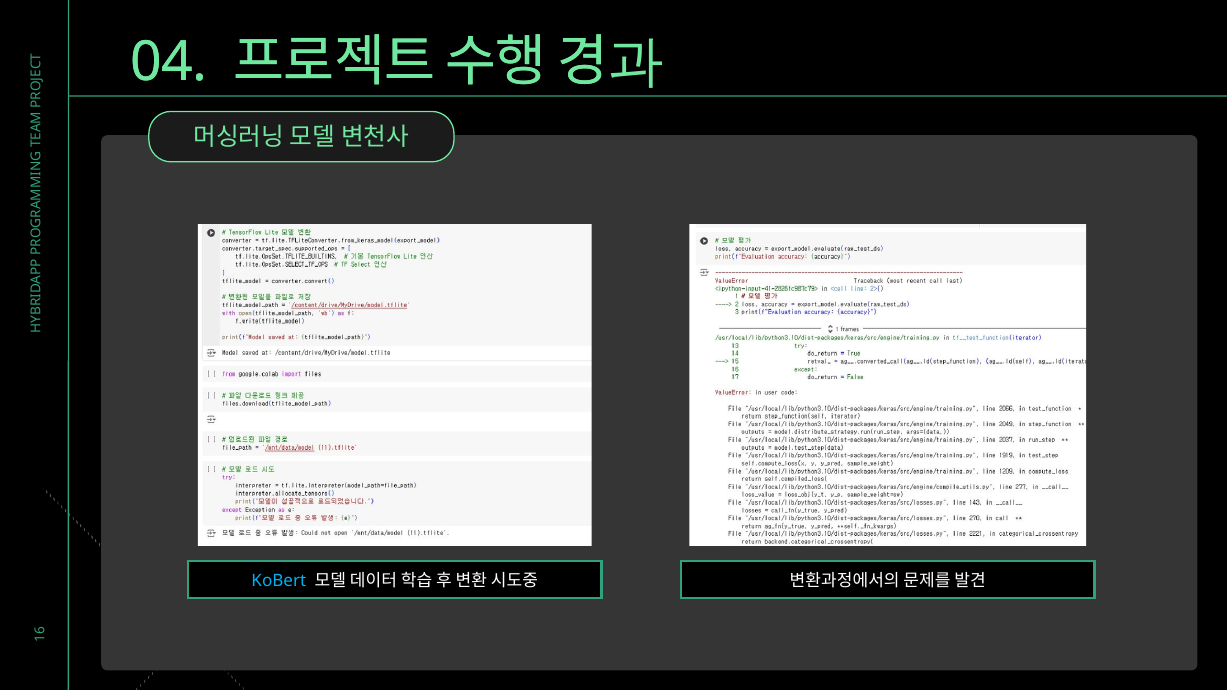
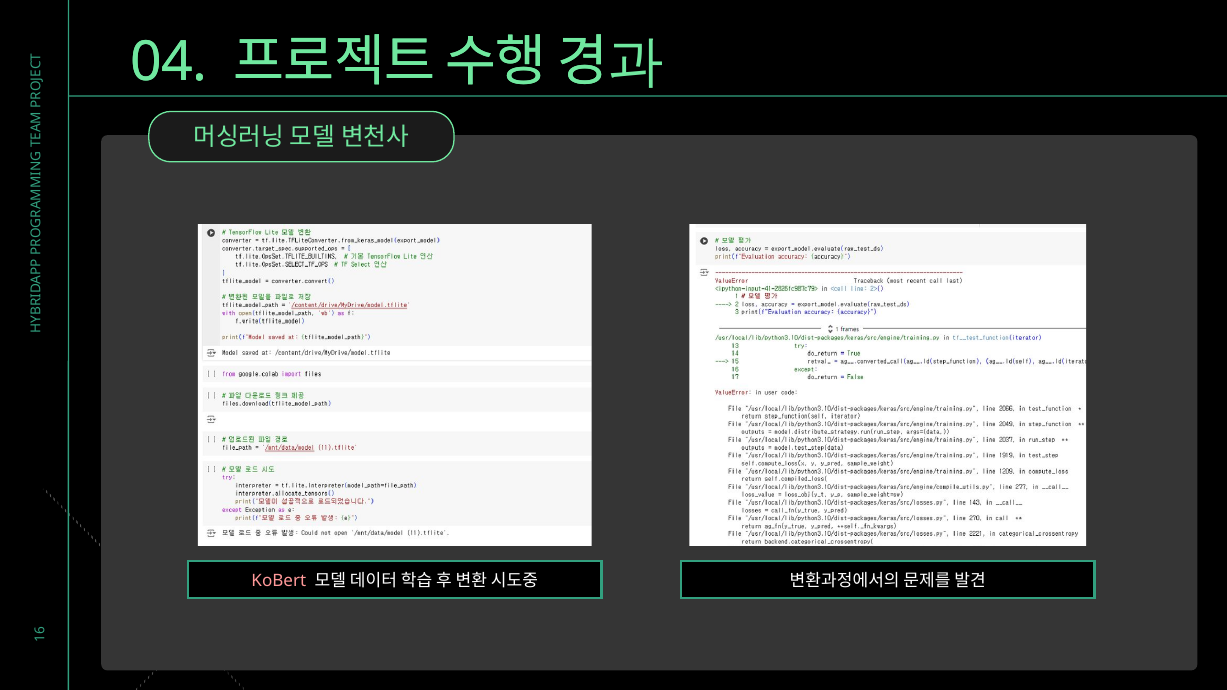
KoBert colour: light blue -> pink
